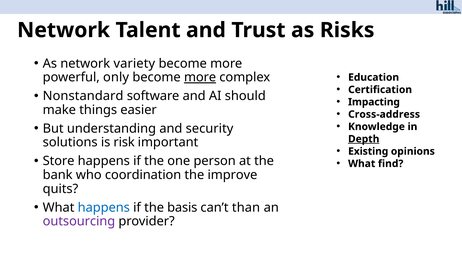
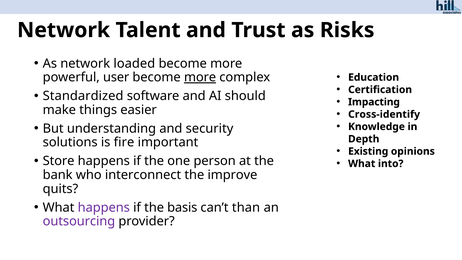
variety: variety -> loaded
only: only -> user
Nonstandard: Nonstandard -> Standardized
Cross-address: Cross-address -> Cross-identify
Depth underline: present -> none
risk: risk -> fire
find: find -> into
coordination: coordination -> interconnect
happens at (104, 207) colour: blue -> purple
